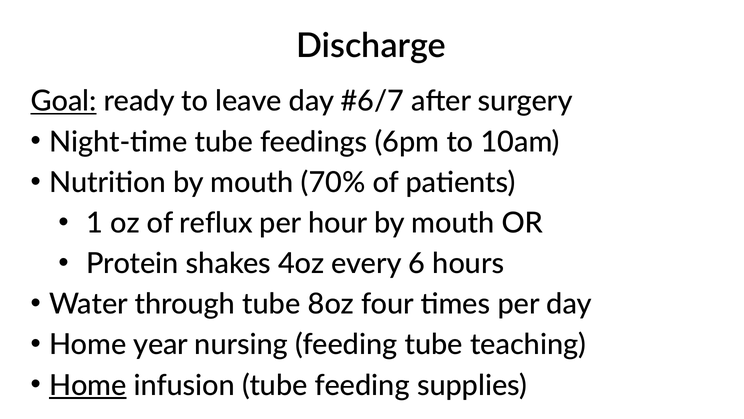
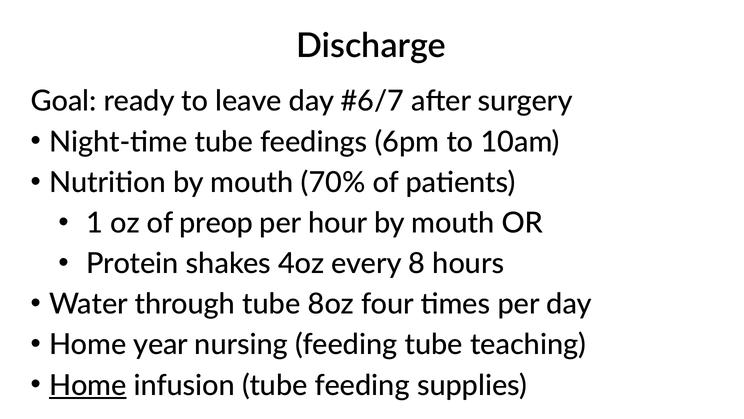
Goal underline: present -> none
reflux: reflux -> preop
6: 6 -> 8
